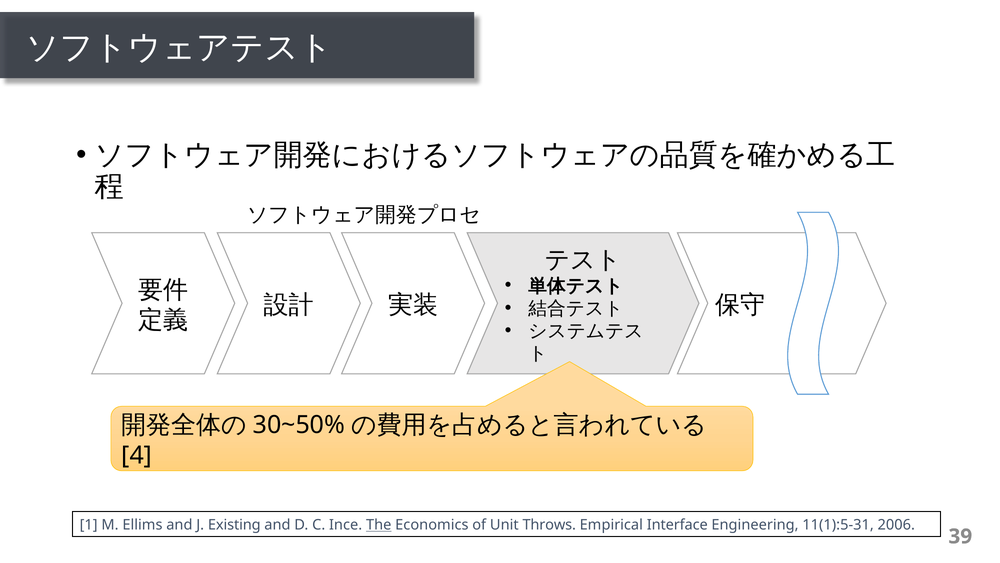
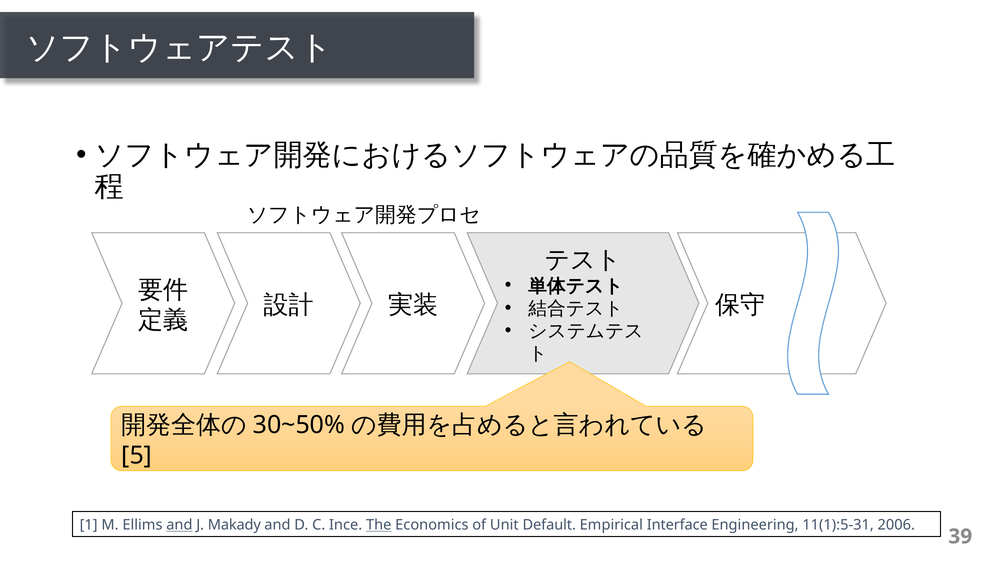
4: 4 -> 5
and at (179, 525) underline: none -> present
Existing: Existing -> Makady
Throws: Throws -> Default
